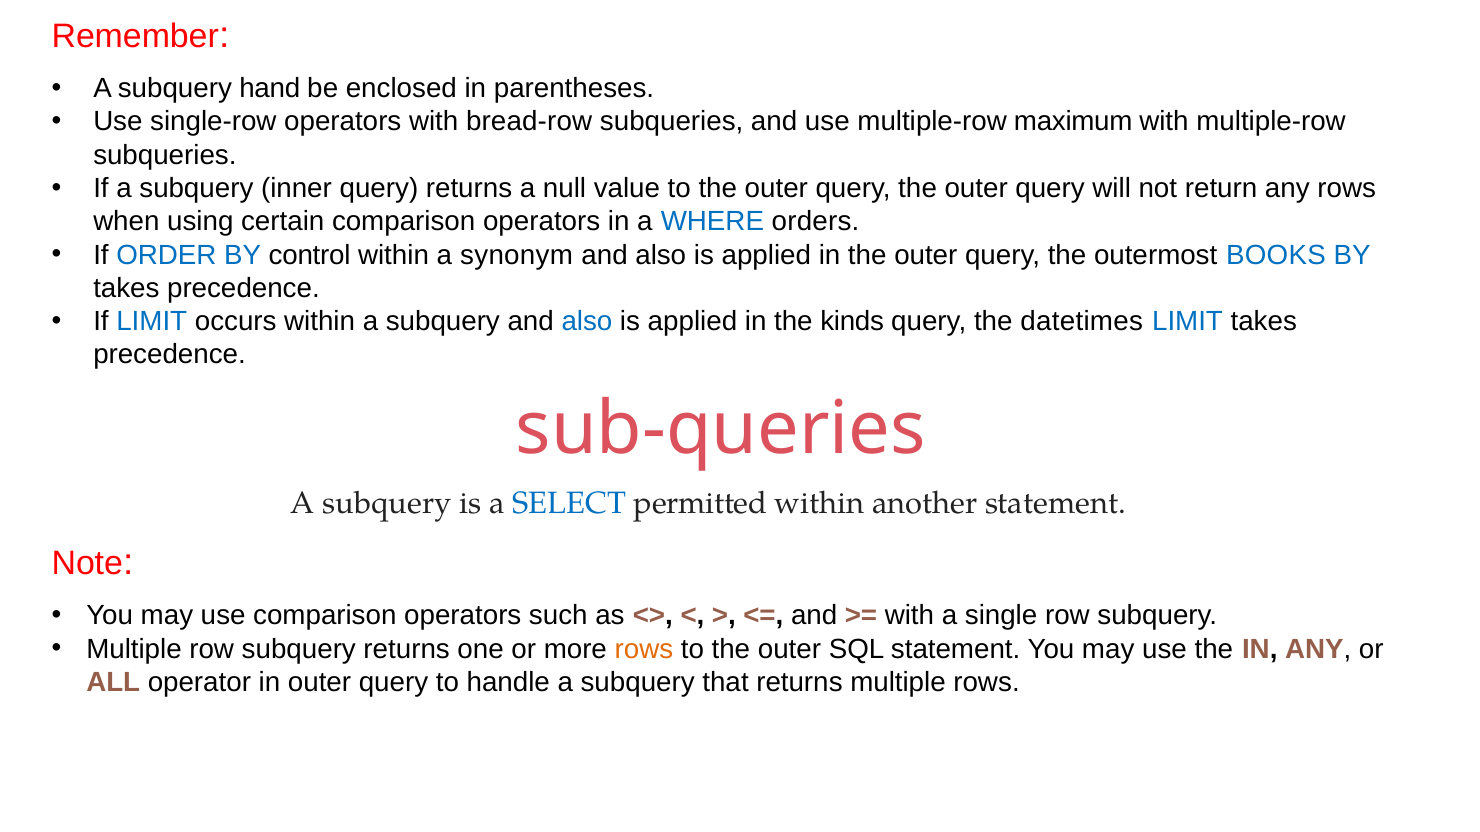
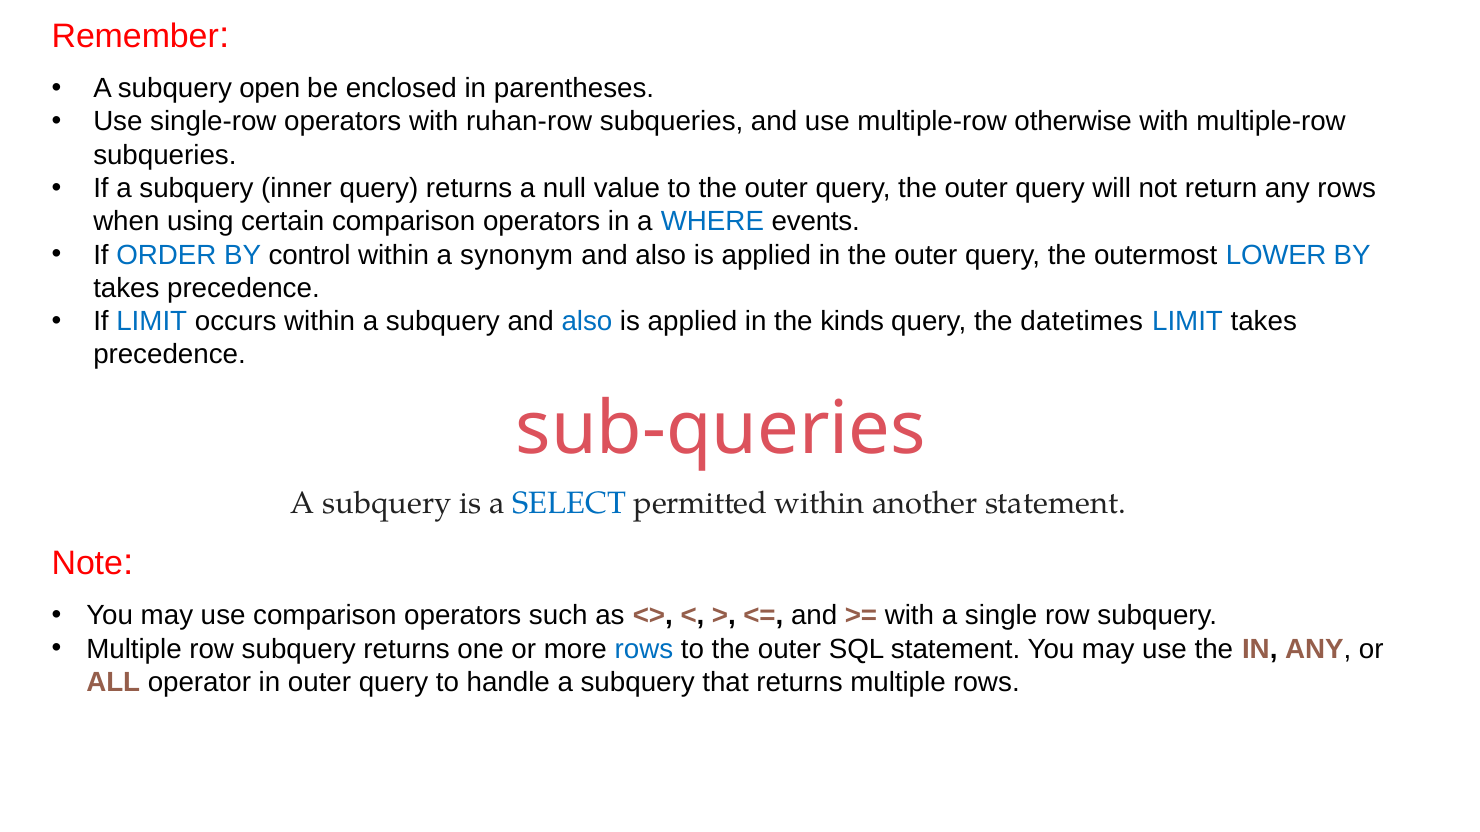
hand: hand -> open
bread-row: bread-row -> ruhan-row
maximum: maximum -> otherwise
orders: orders -> events
BOOKS: BOOKS -> LOWER
rows at (644, 649) colour: orange -> blue
